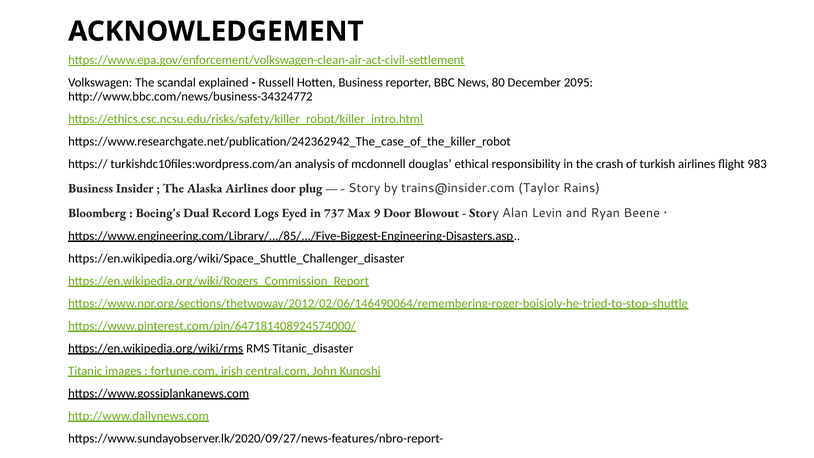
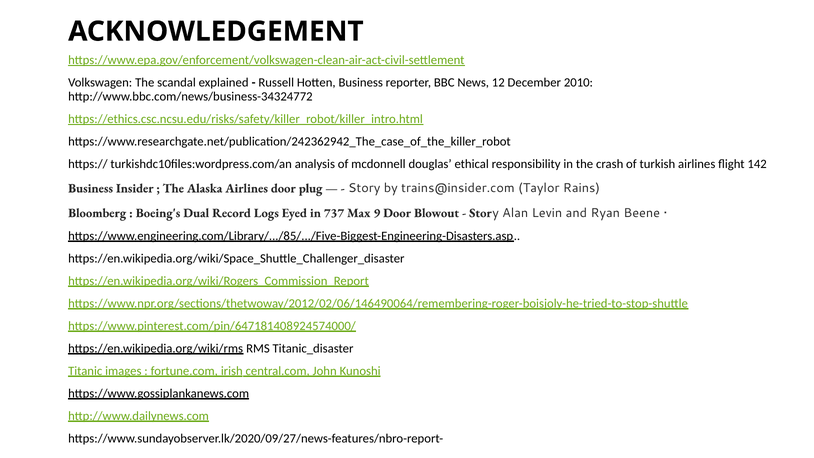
80: 80 -> 12
2095: 2095 -> 2010
983: 983 -> 142
